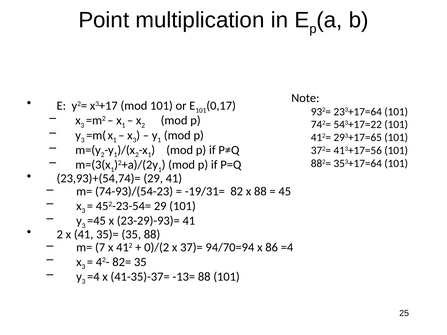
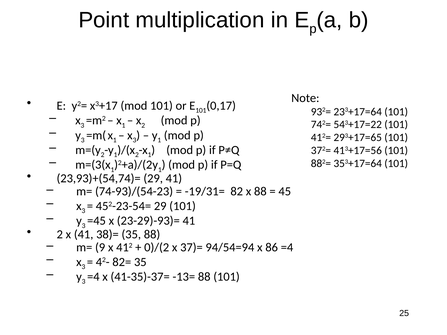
35)=: 35)= -> 38)=
7: 7 -> 9
94/70=94: 94/70=94 -> 94/54=94
